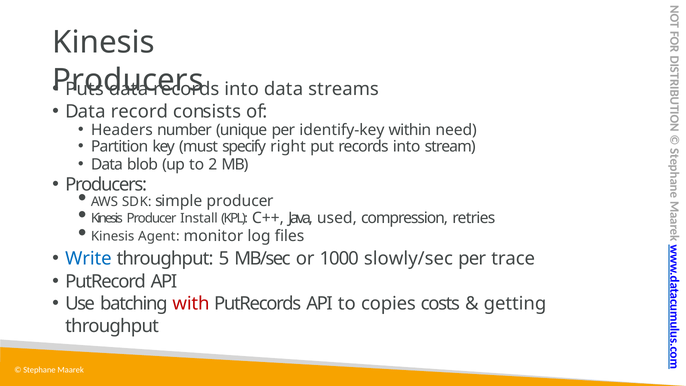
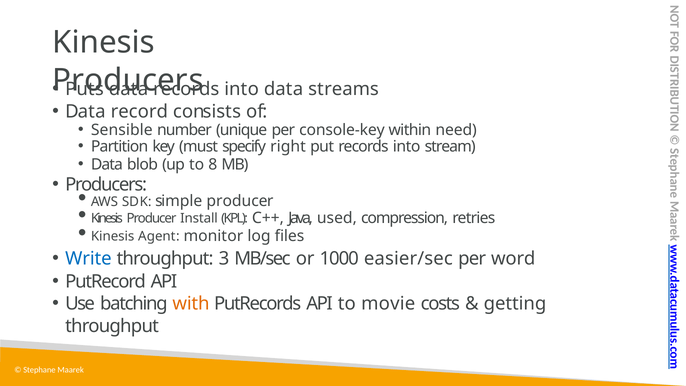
Headers: Headers -> Sensible
identify-key: identify-key -> console-key
2: 2 -> 8
5: 5 -> 3
slowly/sec: slowly/sec -> easier/sec
trace: trace -> word
with colour: red -> orange
copies: copies -> movie
